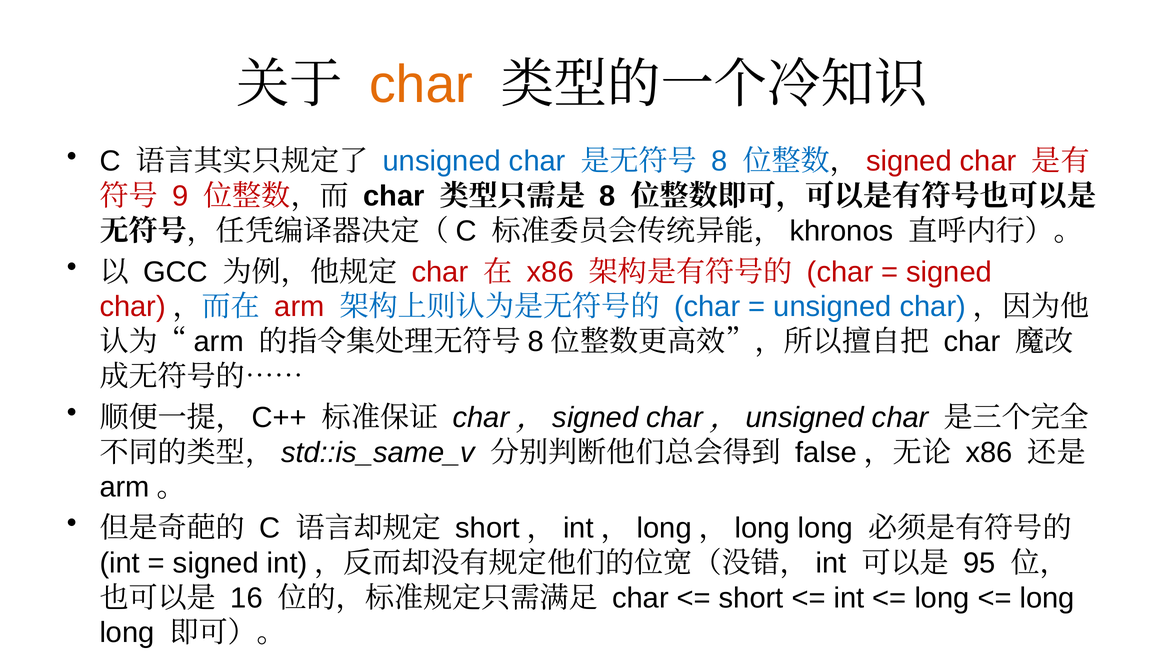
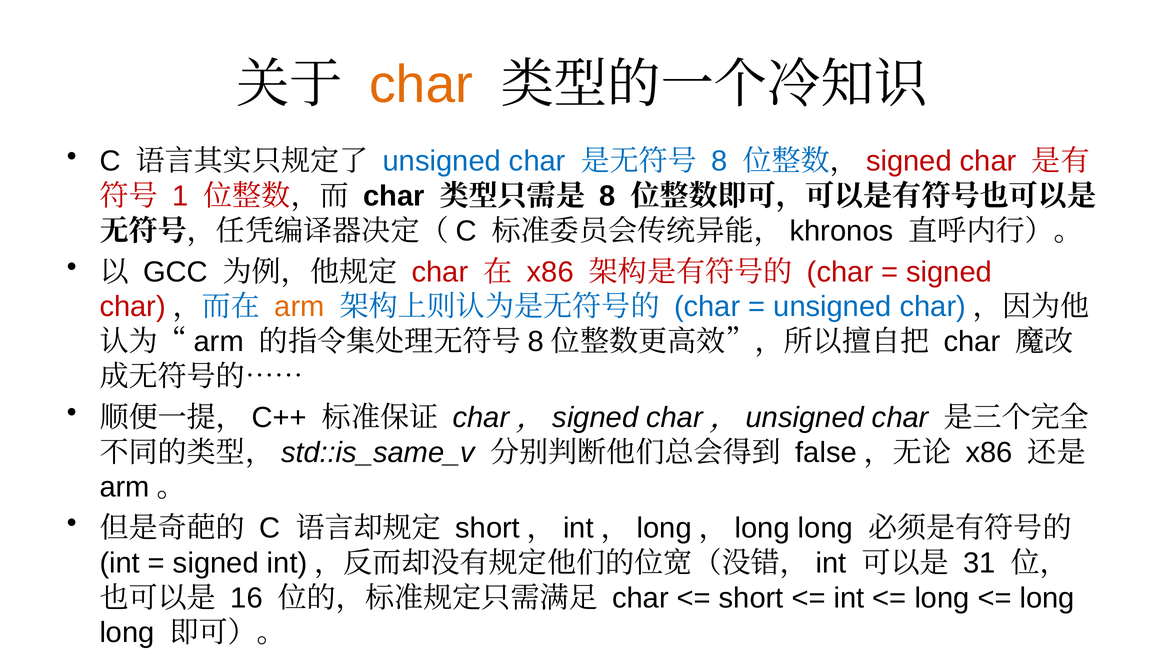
9: 9 -> 1
arm colour: red -> orange
95: 95 -> 31
